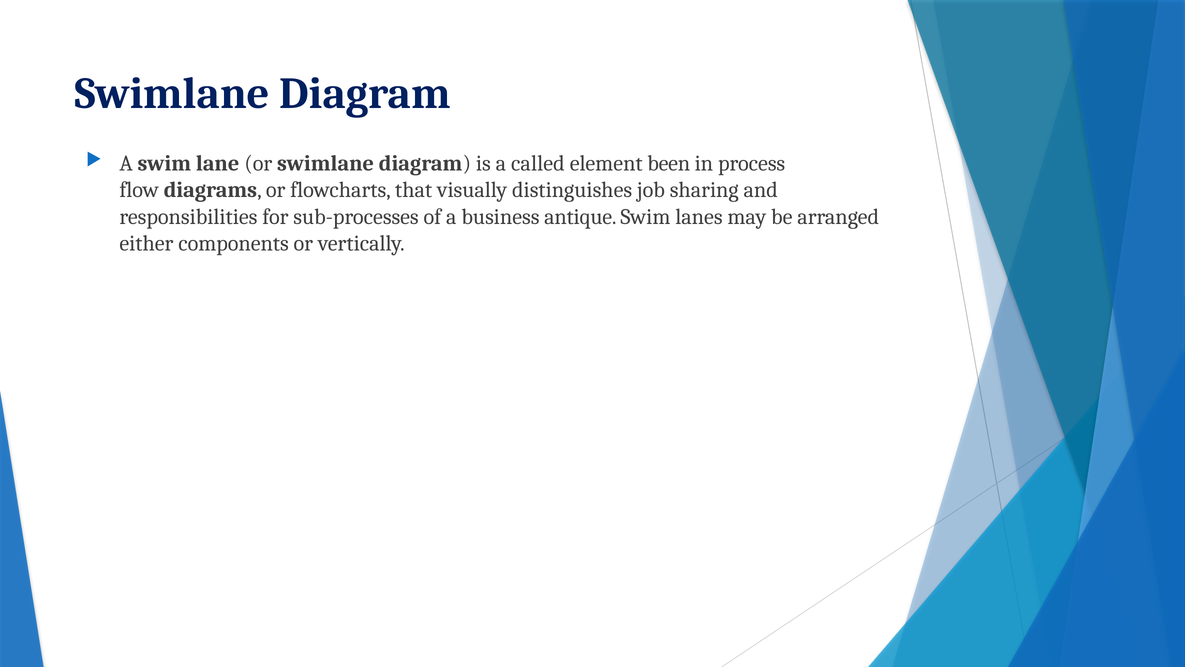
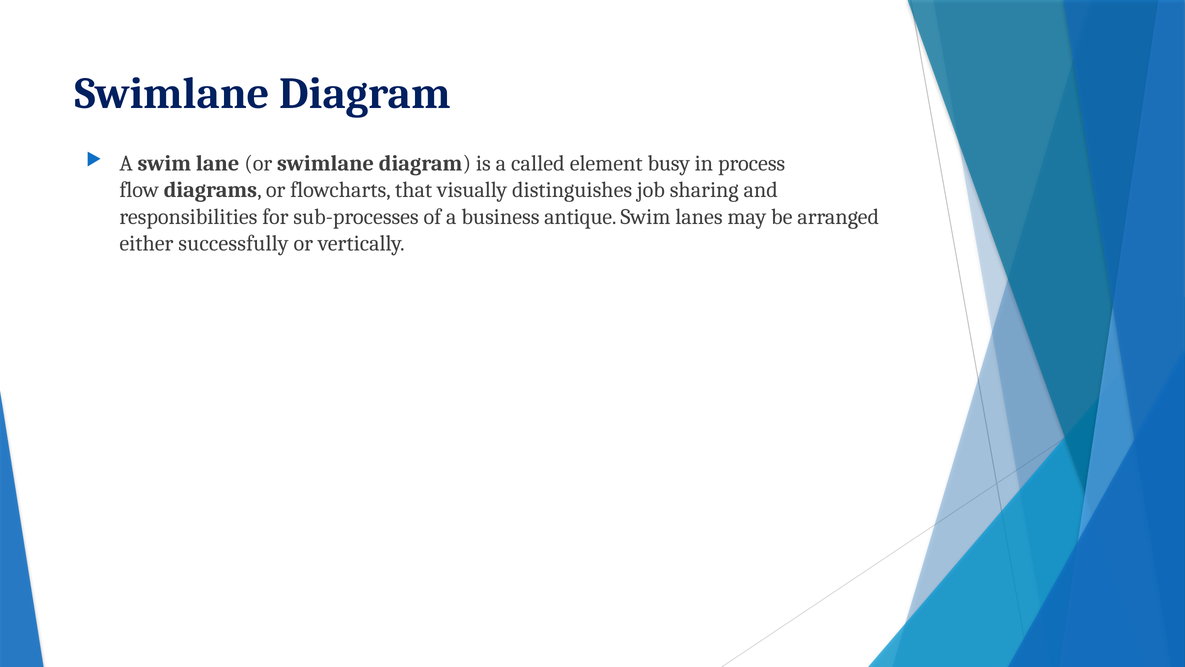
been: been -> busy
components: components -> successfully
